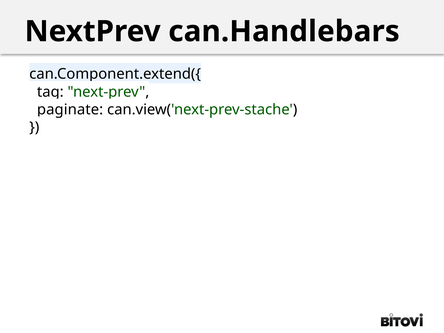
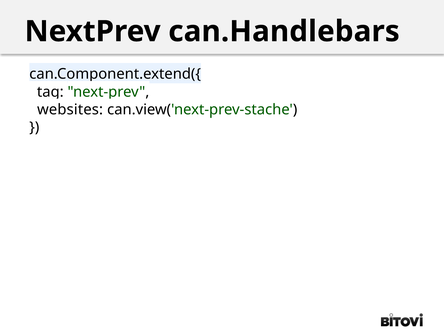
paginate: paginate -> websites
